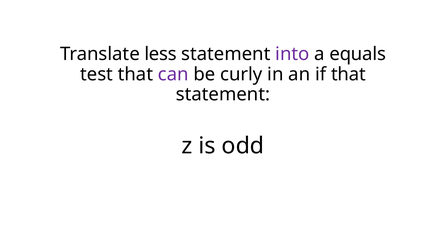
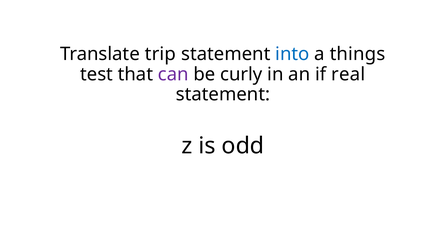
less: less -> trip
into colour: purple -> blue
equals: equals -> things
if that: that -> real
